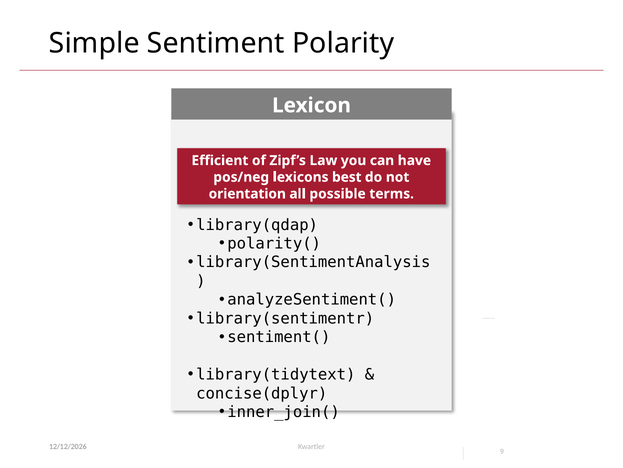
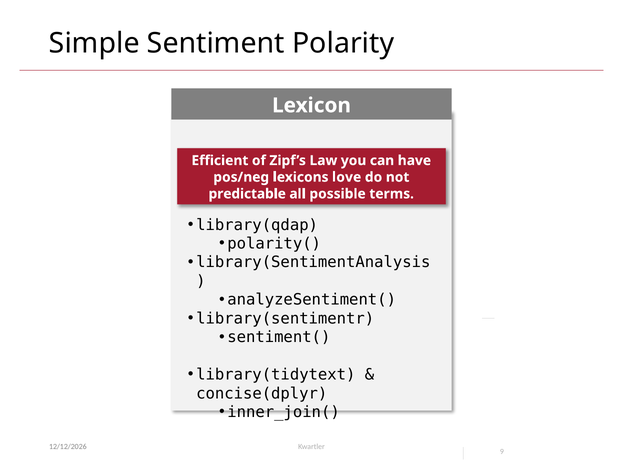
best: best -> love
orientation: orientation -> predictable
